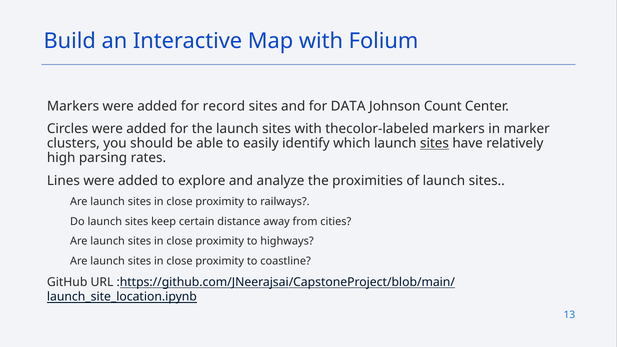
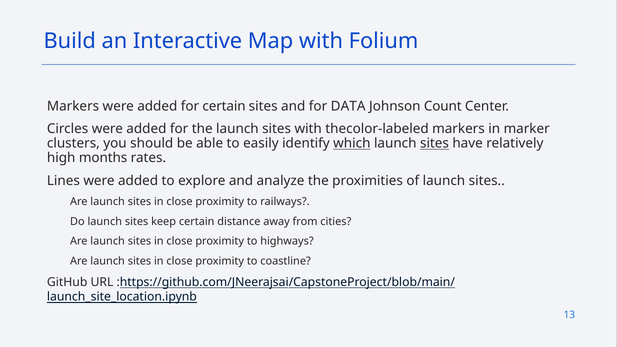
for record: record -> certain
which underline: none -> present
parsing: parsing -> months
